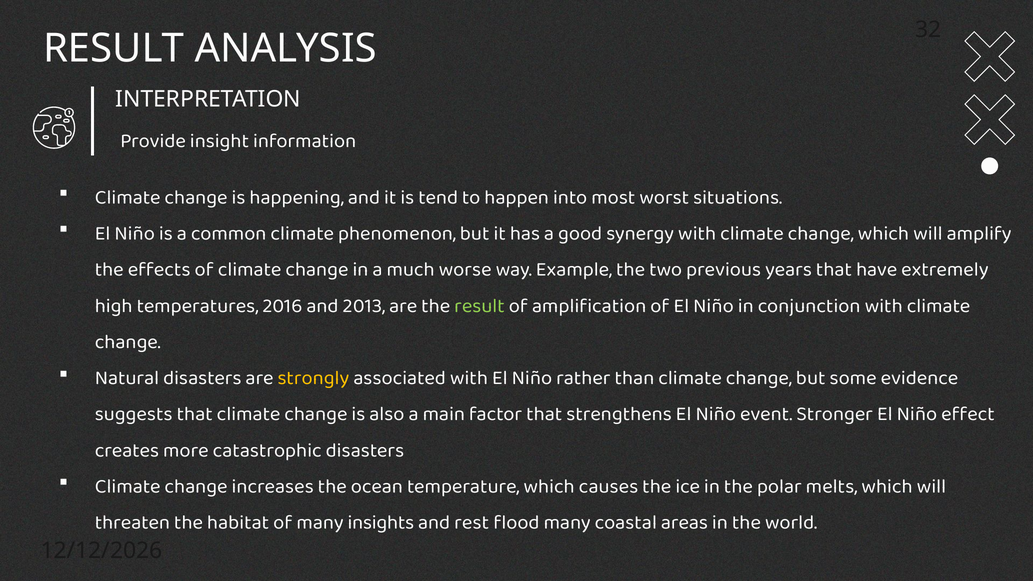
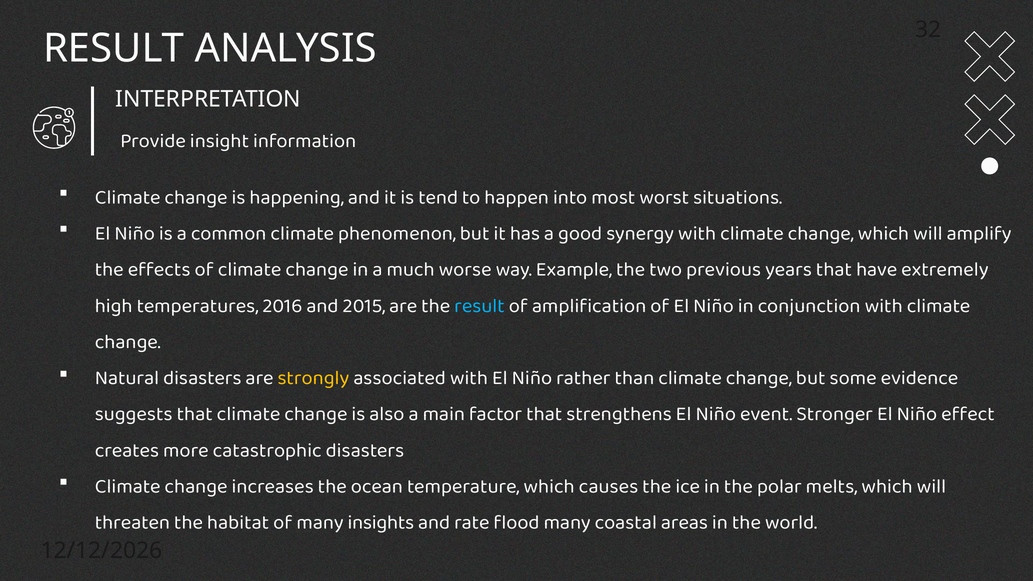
2013: 2013 -> 2015
result at (480, 305) colour: light green -> light blue
rest: rest -> rate
